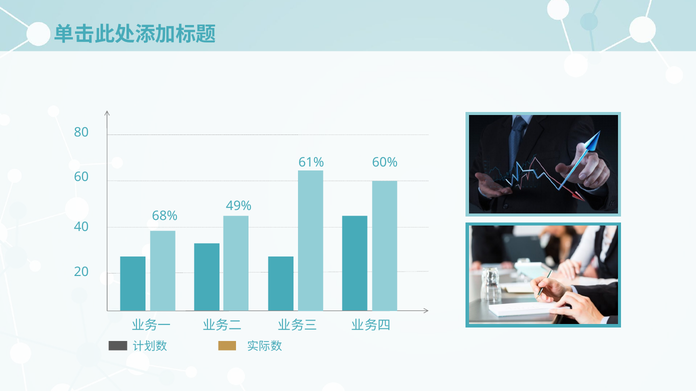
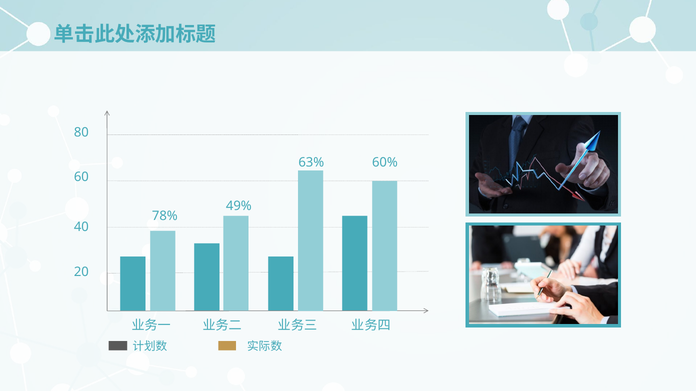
61%: 61% -> 63%
68%: 68% -> 78%
